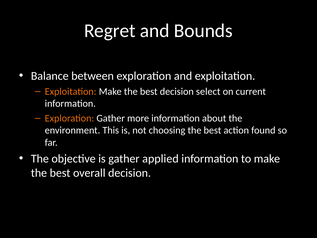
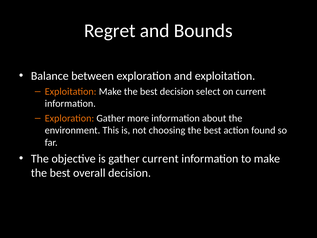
gather applied: applied -> current
